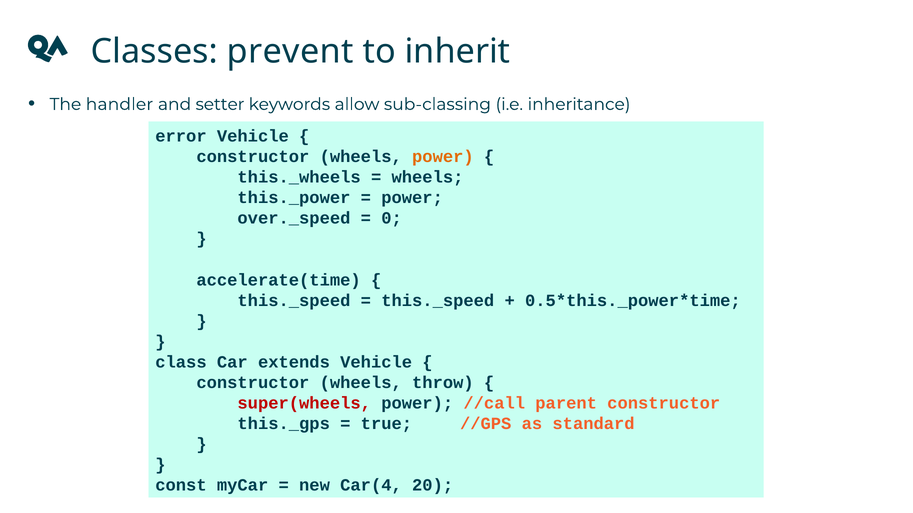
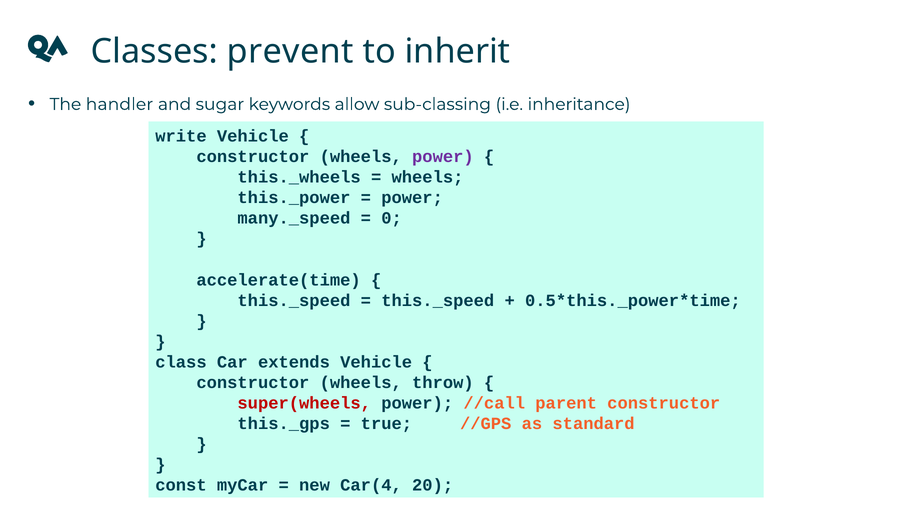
setter: setter -> sugar
error: error -> write
power at (443, 157) colour: orange -> purple
over._speed: over._speed -> many._speed
